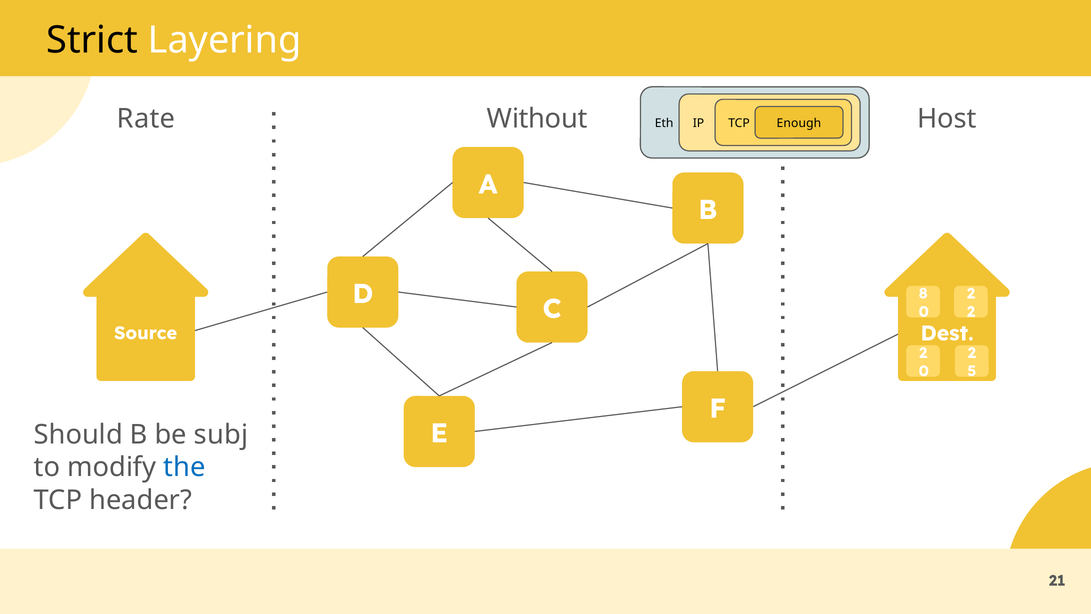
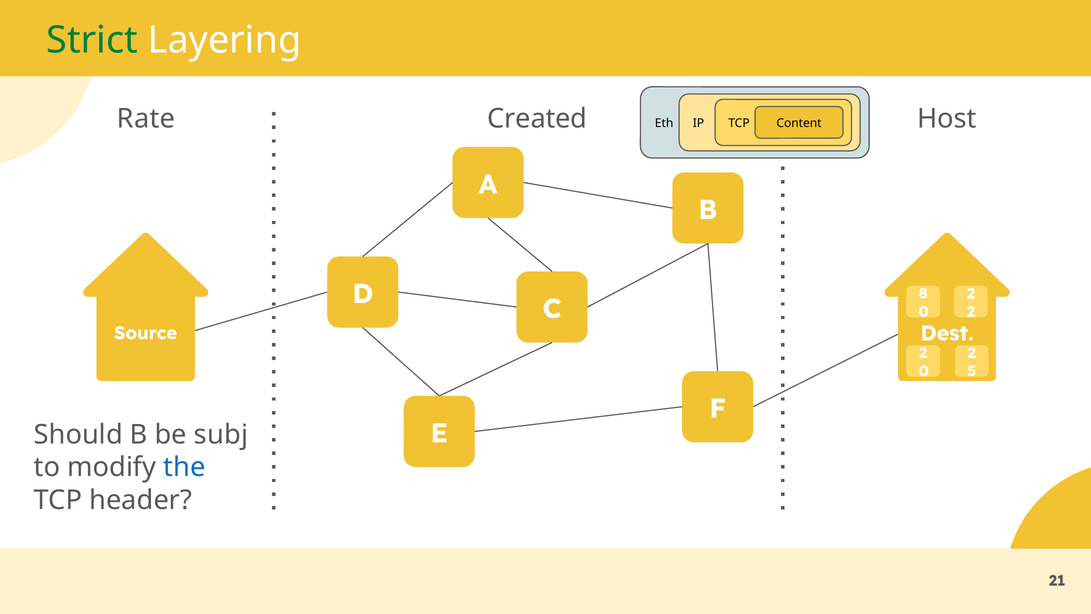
Strict colour: black -> green
Without: Without -> Created
Enough: Enough -> Content
